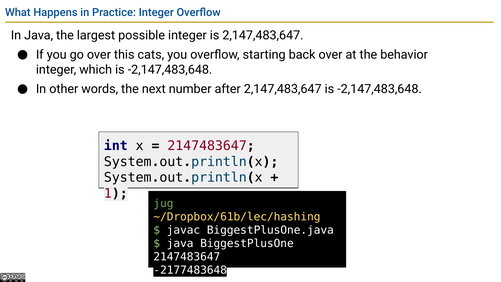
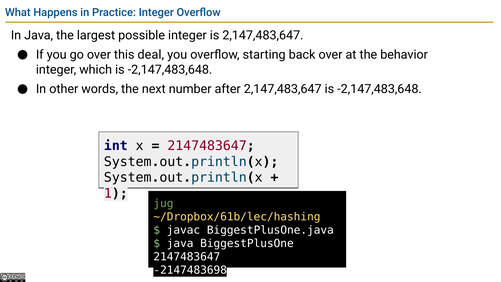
cats: cats -> deal
-2177483648: -2177483648 -> -2147483698
